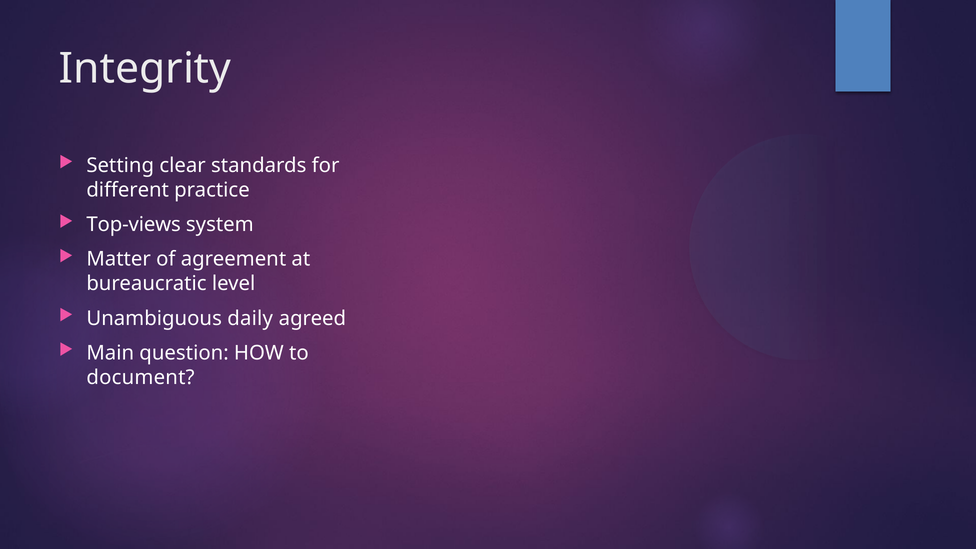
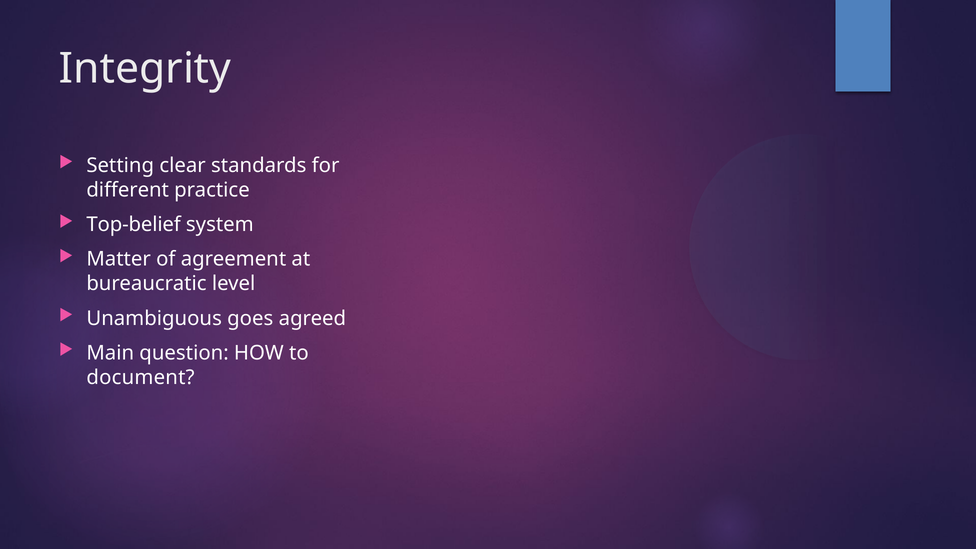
Top-views: Top-views -> Top-belief
daily: daily -> goes
